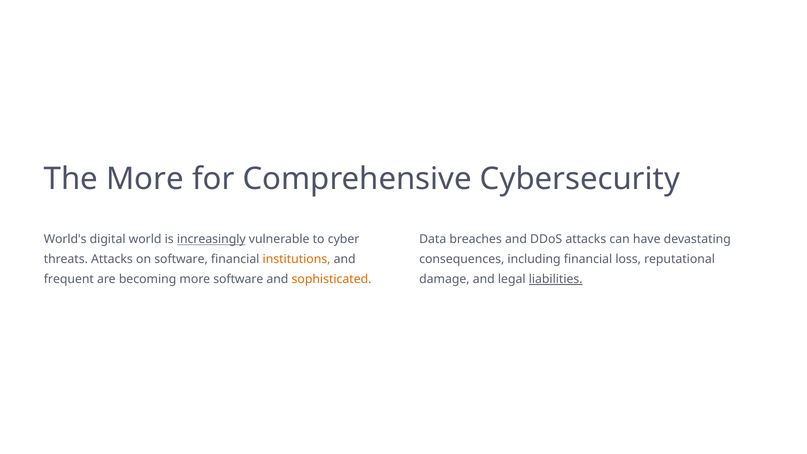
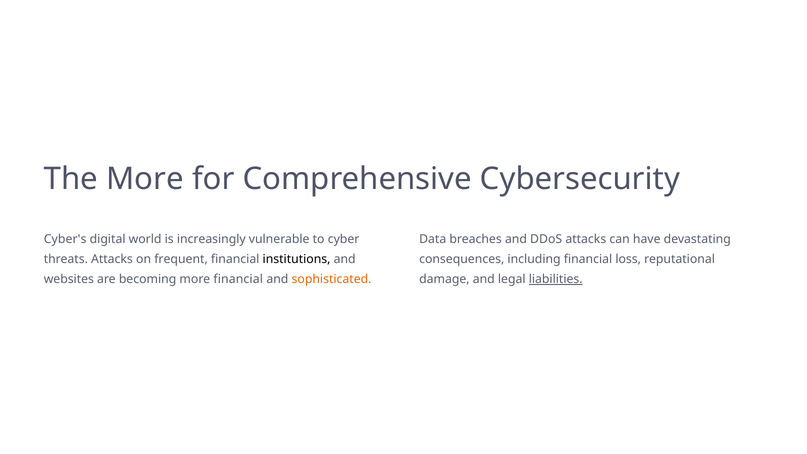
World's: World's -> Cyber's
increasingly underline: present -> none
on software: software -> frequent
institutions colour: orange -> black
frequent: frequent -> websites
more software: software -> financial
